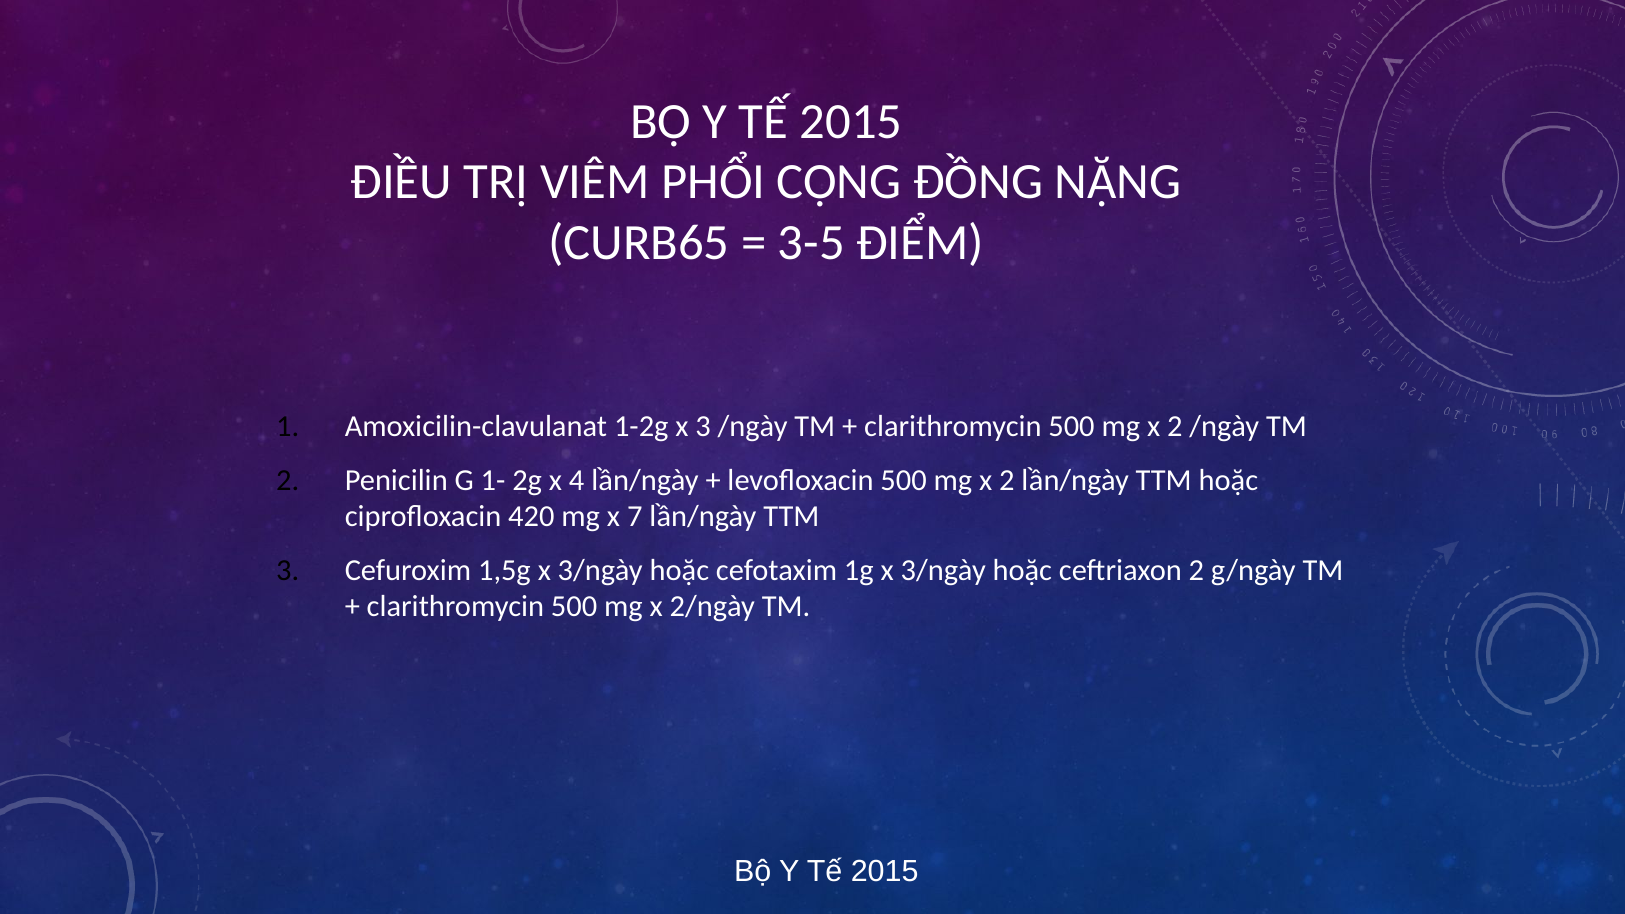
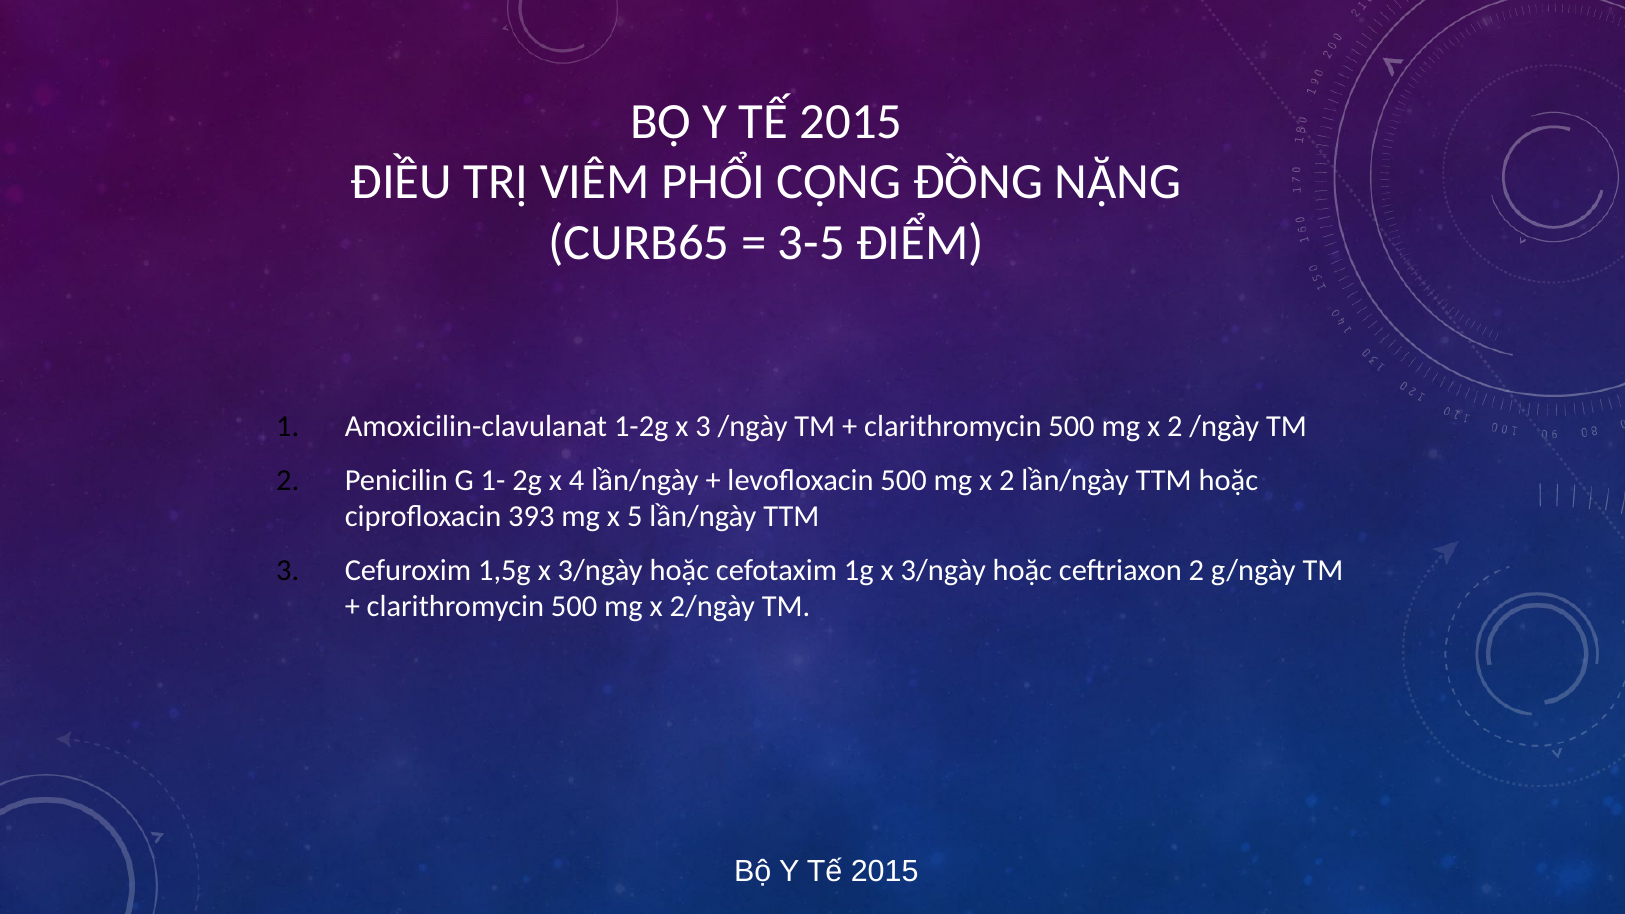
420: 420 -> 393
7: 7 -> 5
